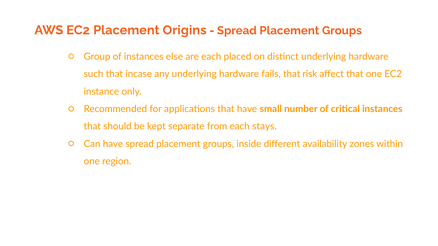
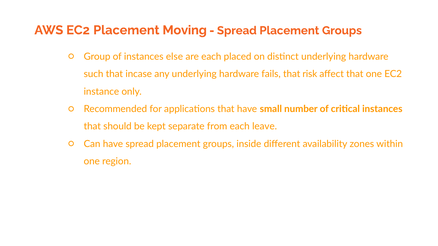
Origins: Origins -> Moving
stays: stays -> leave
